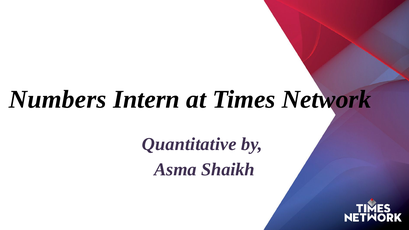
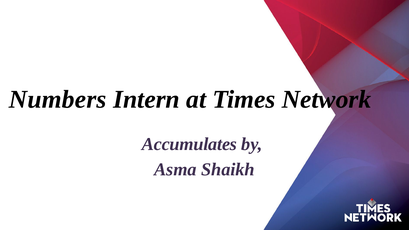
Quantitative: Quantitative -> Accumulates
